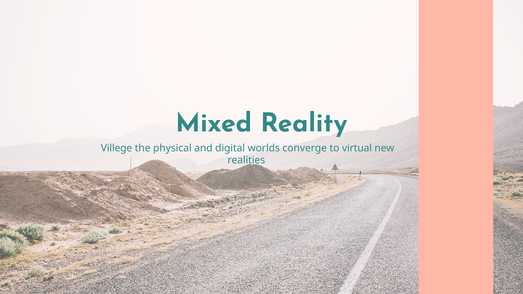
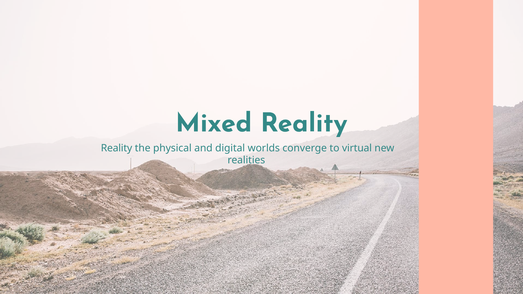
Villege at (117, 148): Villege -> Reality
